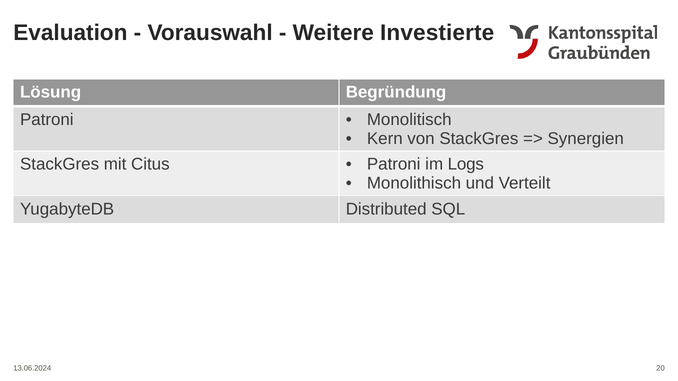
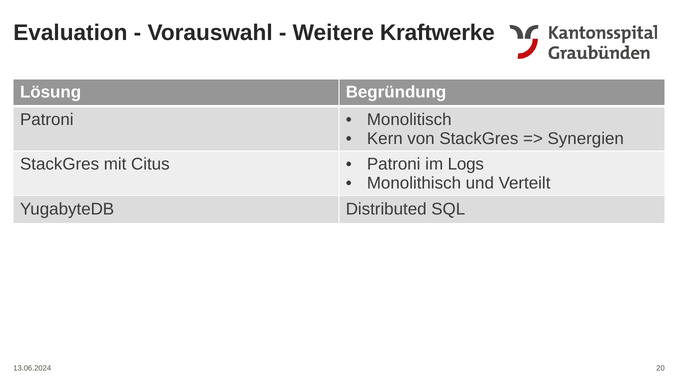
Investierte: Investierte -> Kraftwerke
